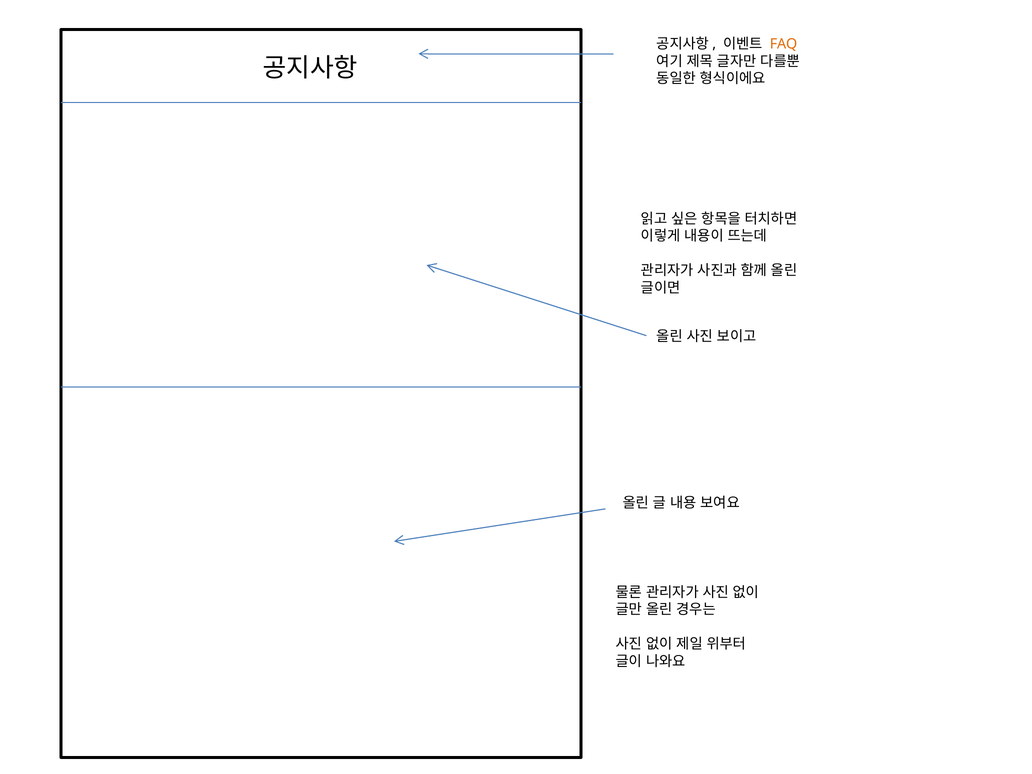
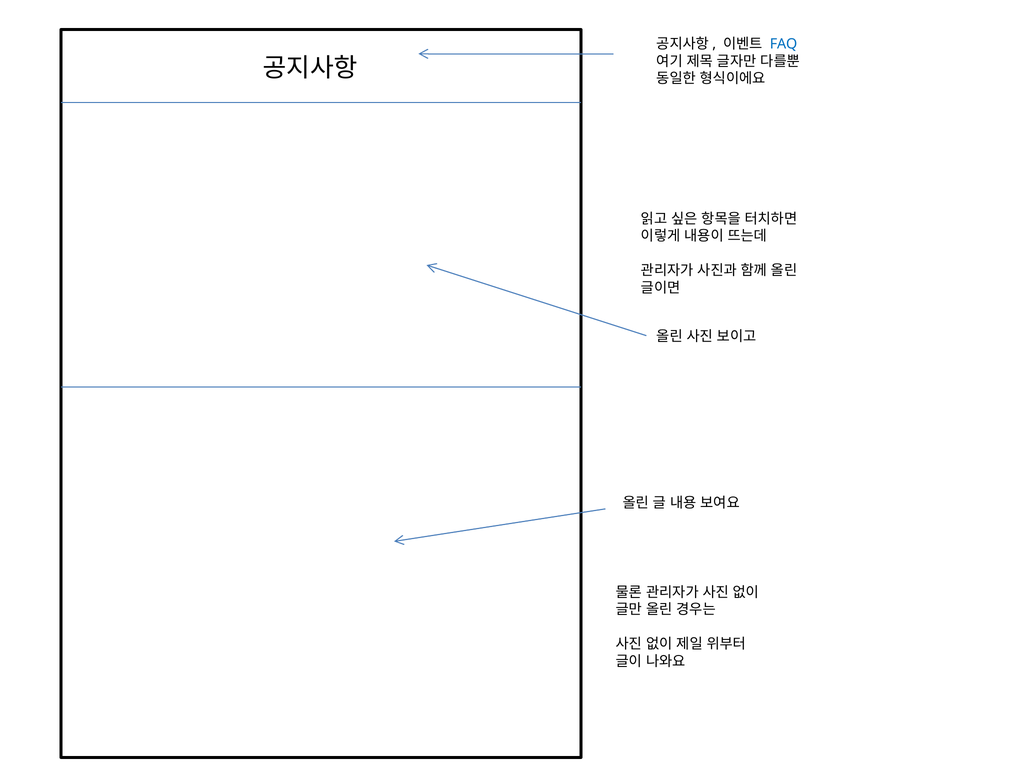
FAQ colour: orange -> blue
